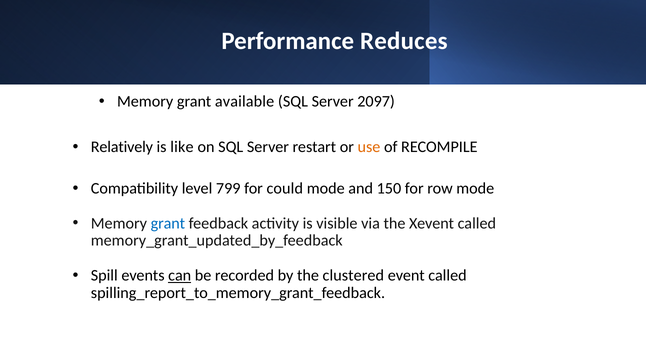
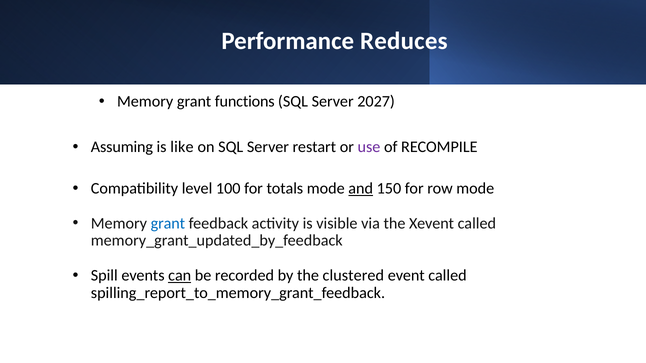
available: available -> functions
2097: 2097 -> 2027
Relatively: Relatively -> Assuming
use colour: orange -> purple
799: 799 -> 100
could: could -> totals
and underline: none -> present
